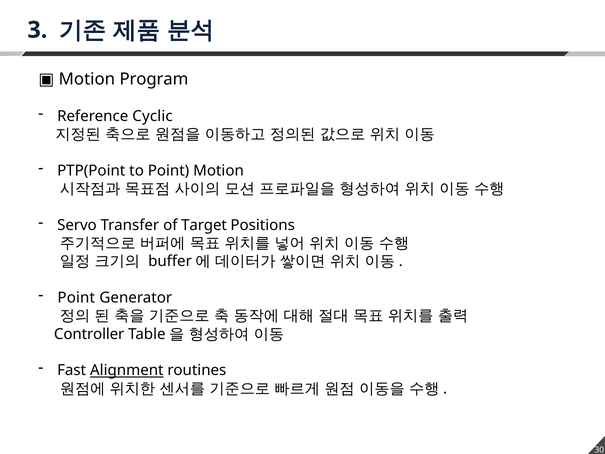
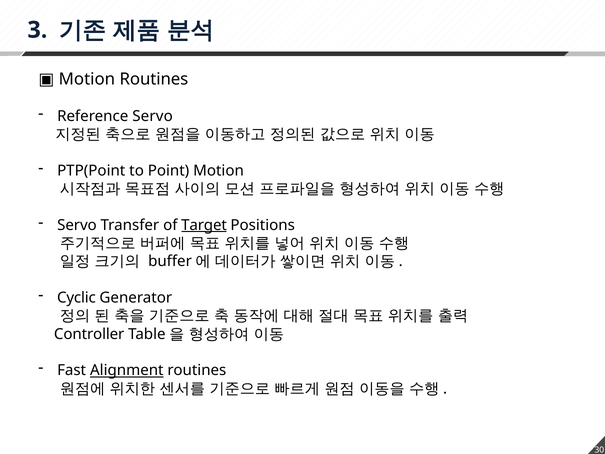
Motion Program: Program -> Routines
Reference Cyclic: Cyclic -> Servo
Target underline: none -> present
Point at (76, 298): Point -> Cyclic
